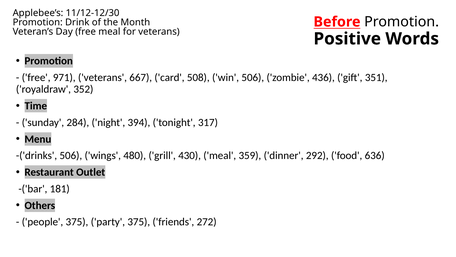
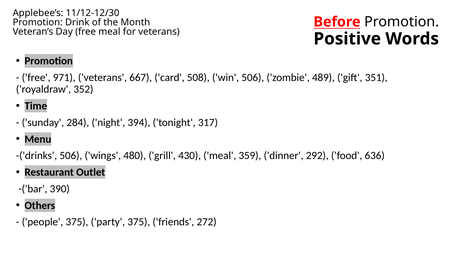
436: 436 -> 489
181: 181 -> 390
